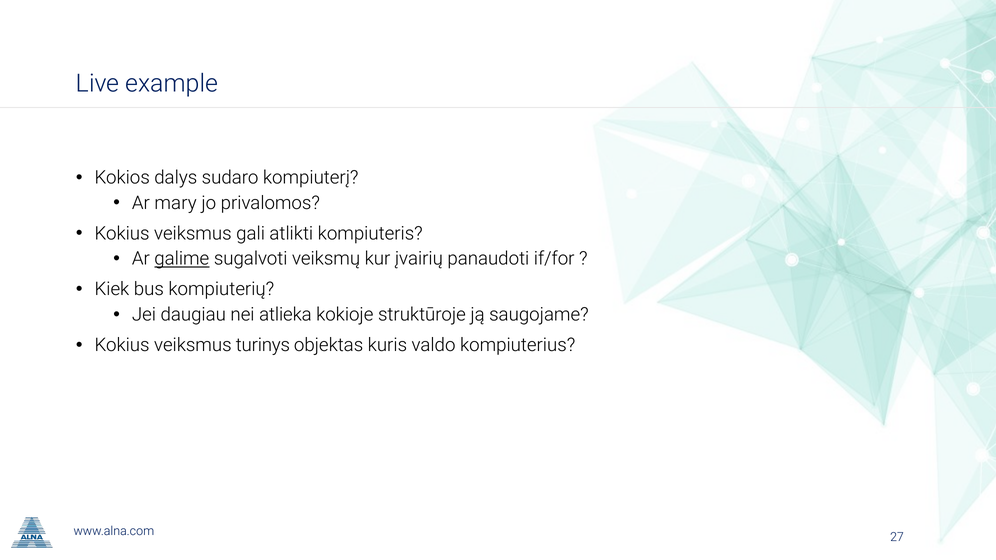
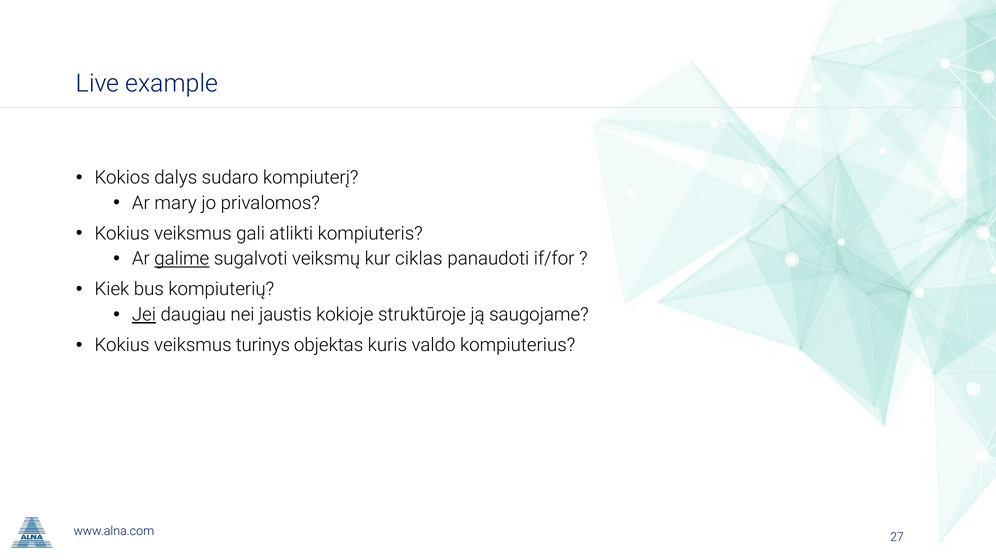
įvairių: įvairių -> ciklas
Jei underline: none -> present
atlieka: atlieka -> jaustis
